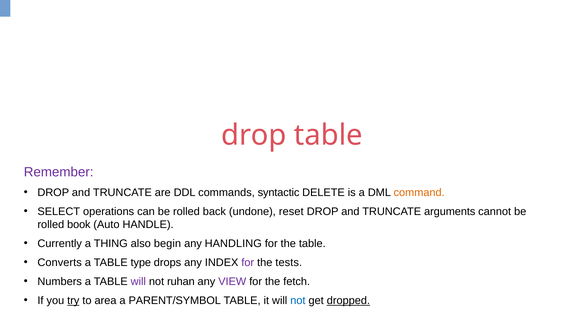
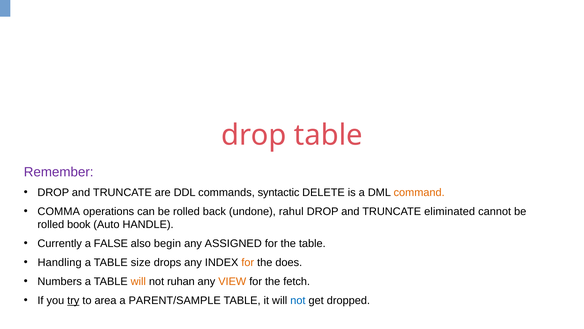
SELECT: SELECT -> COMMA
reset: reset -> rahul
arguments: arguments -> eliminated
THING: THING -> FALSE
HANDLING: HANDLING -> ASSIGNED
Converts: Converts -> Handling
type: type -> size
for at (248, 262) colour: purple -> orange
tests: tests -> does
will at (138, 281) colour: purple -> orange
VIEW colour: purple -> orange
PARENT/SYMBOL: PARENT/SYMBOL -> PARENT/SAMPLE
dropped underline: present -> none
